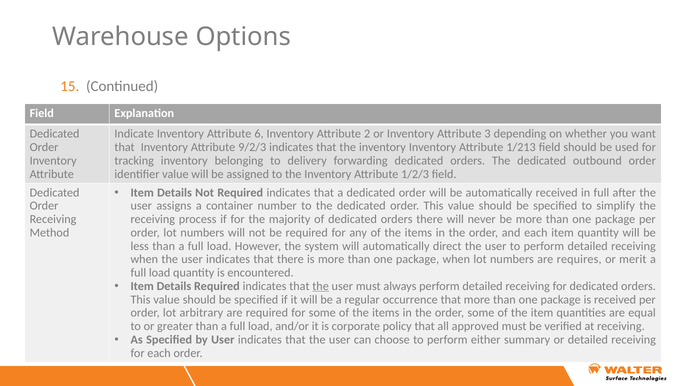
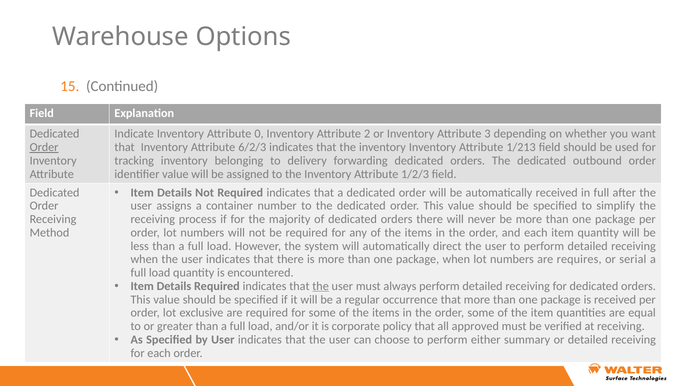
6: 6 -> 0
Order at (44, 147) underline: none -> present
9/2/3: 9/2/3 -> 6/2/3
merit: merit -> serial
arbitrary: arbitrary -> exclusive
